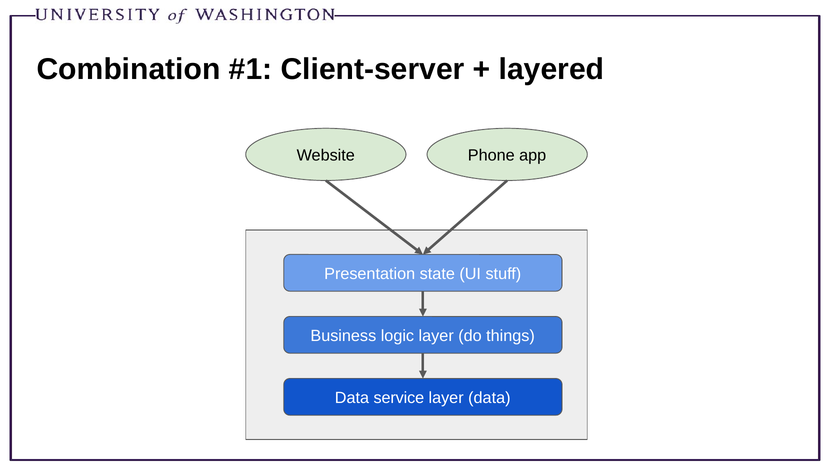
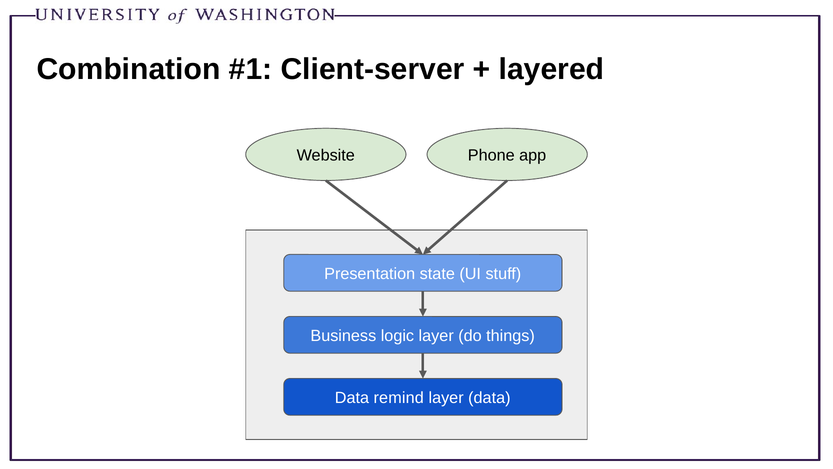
service: service -> remind
